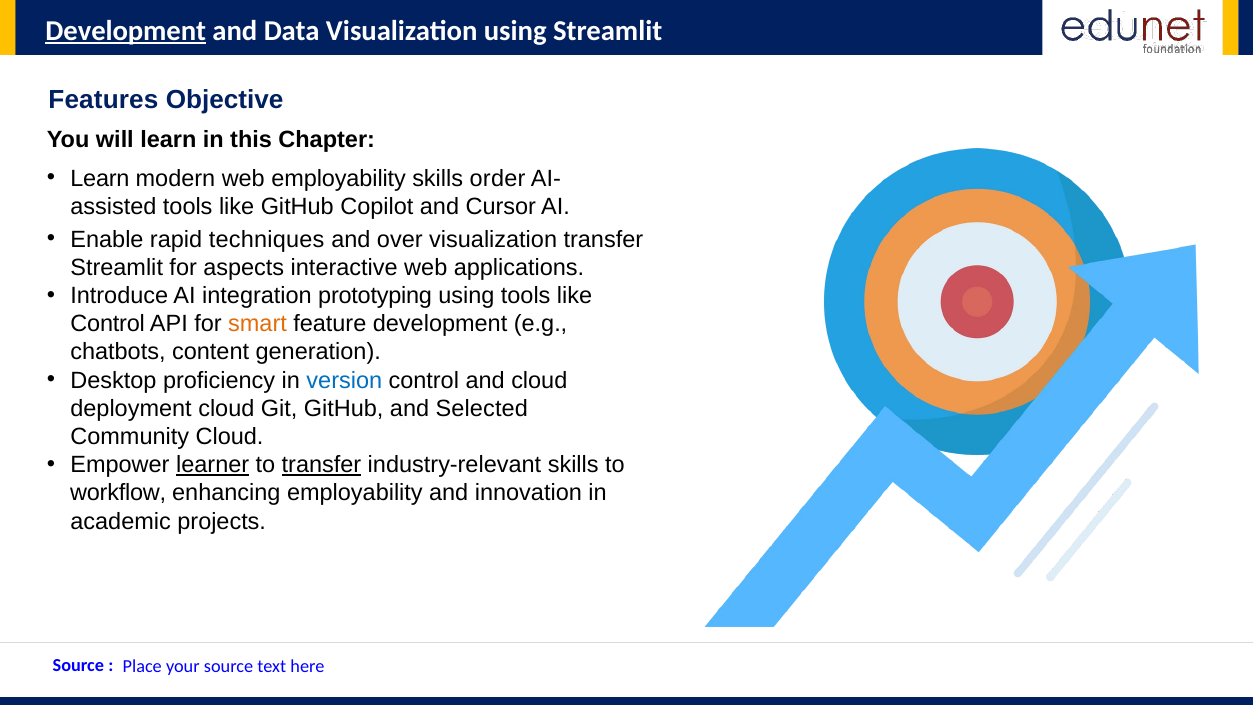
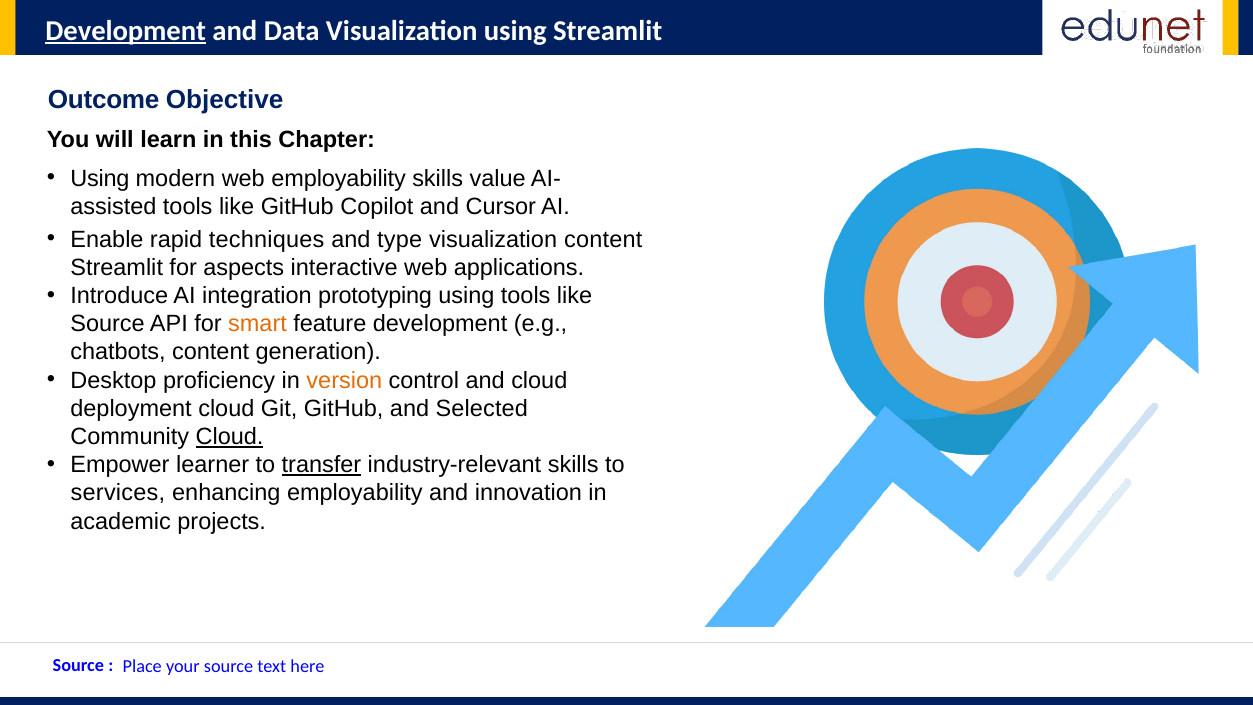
Features: Features -> Outcome
Learn at (100, 178): Learn -> Using
order: order -> value
over: over -> type
visualization transfer: transfer -> content
Control at (108, 324): Control -> Source
version colour: blue -> orange
Cloud at (230, 437) underline: none -> present
learner underline: present -> none
workflow: workflow -> services
